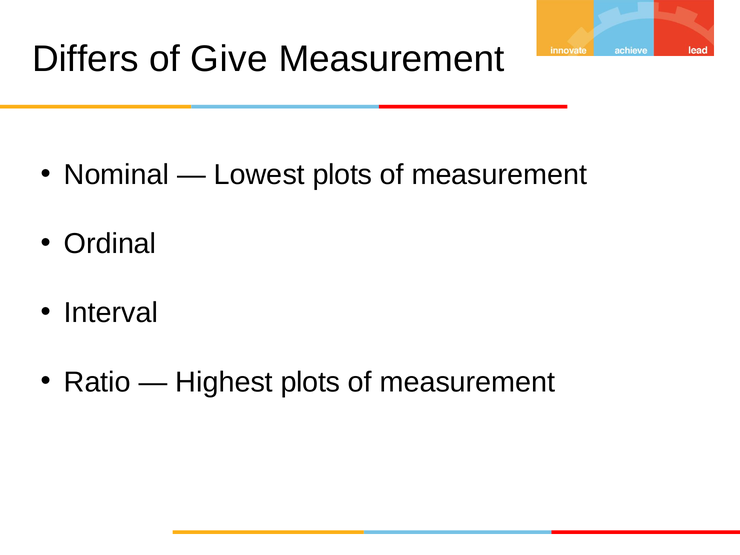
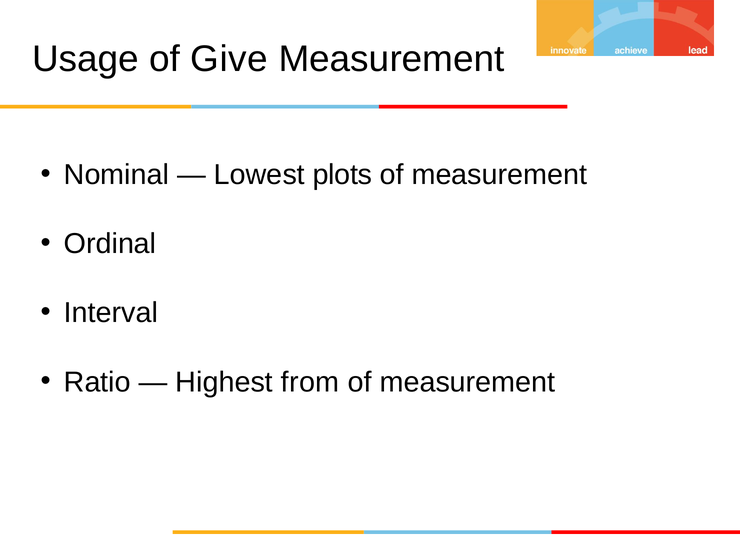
Differs: Differs -> Usage
Highest plots: plots -> from
